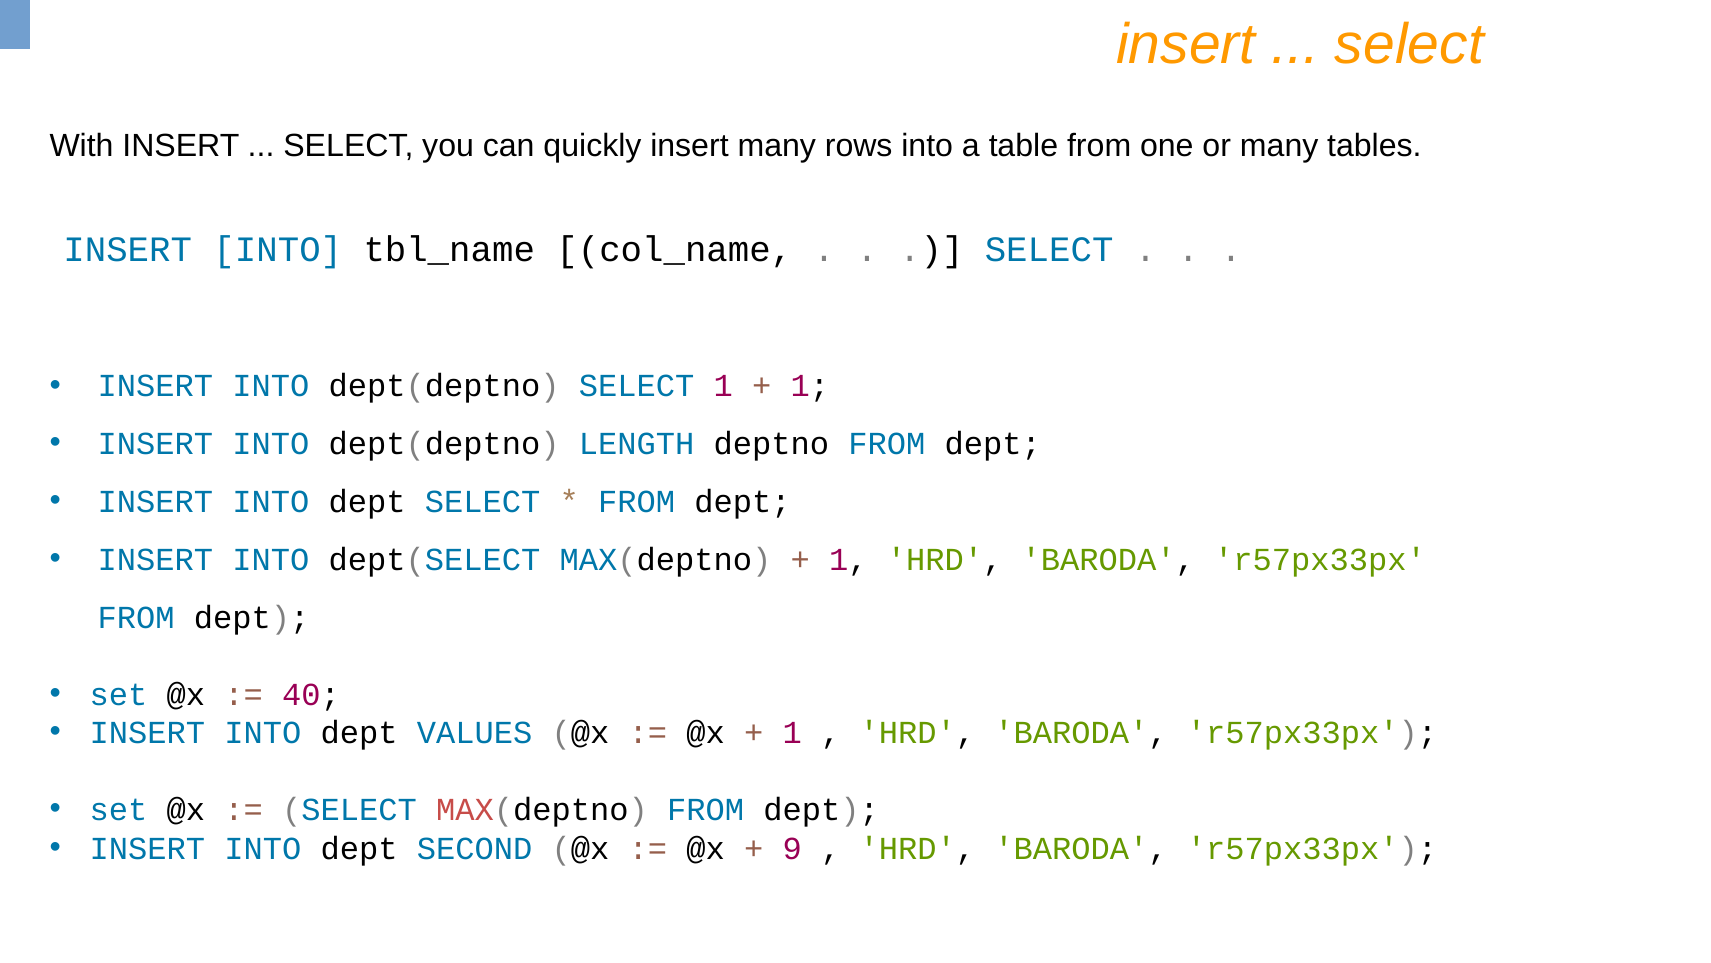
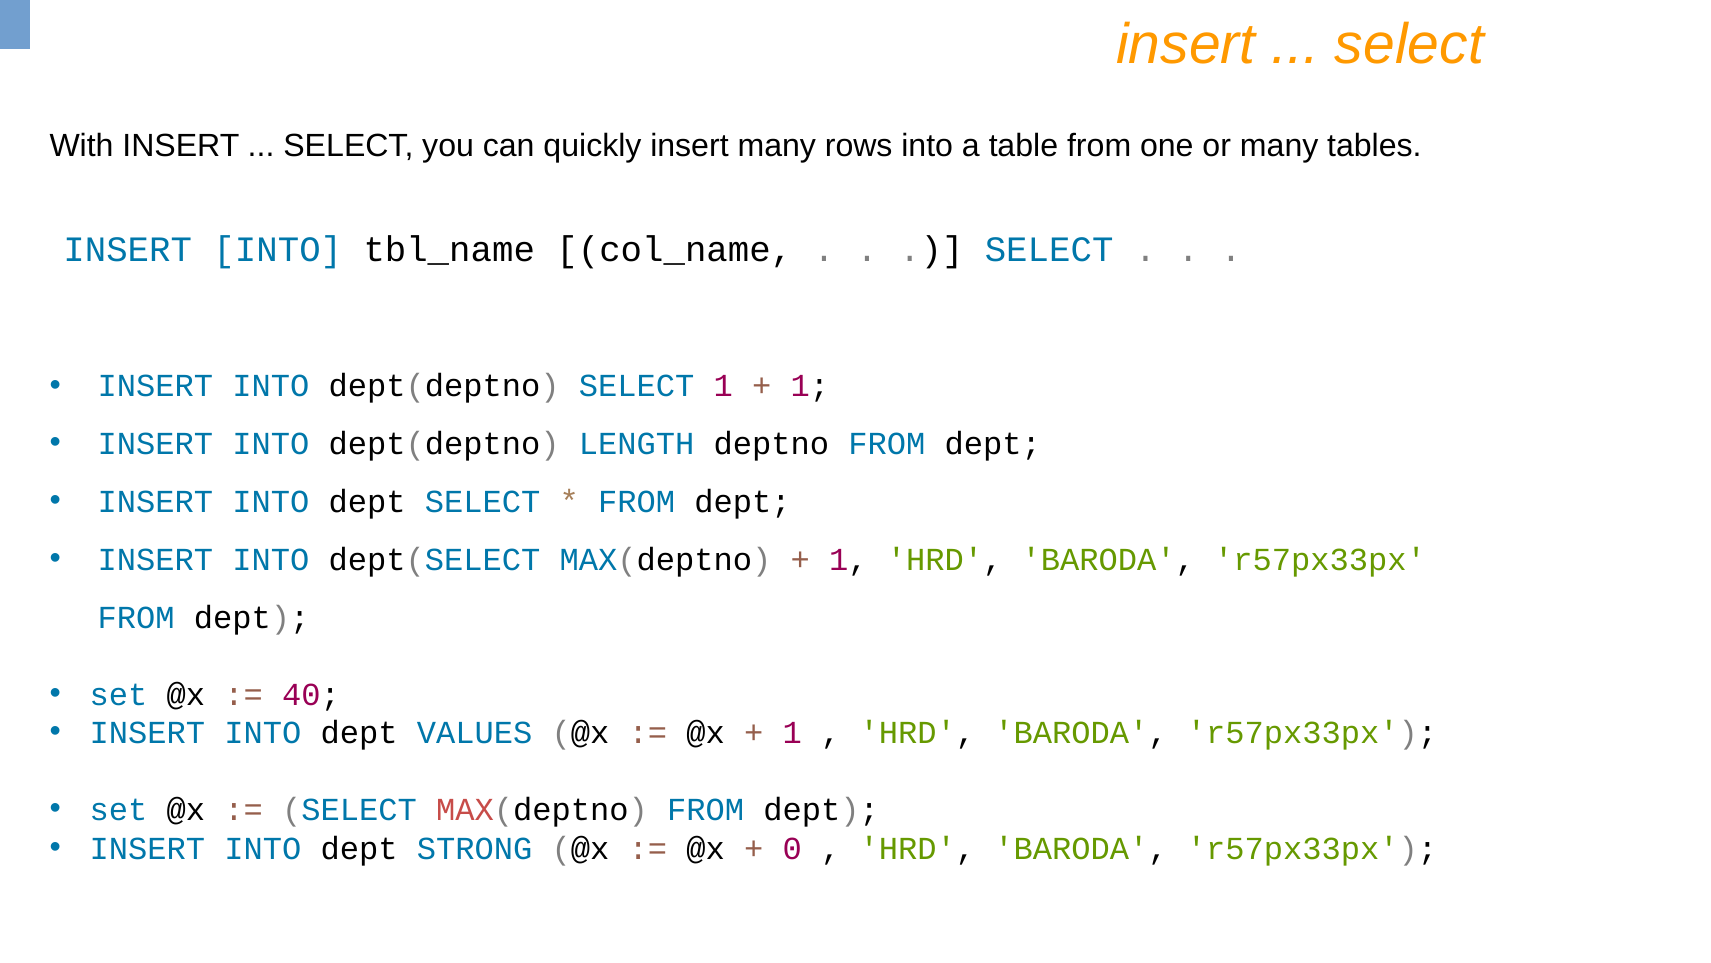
SECOND: SECOND -> STRONG
9: 9 -> 0
